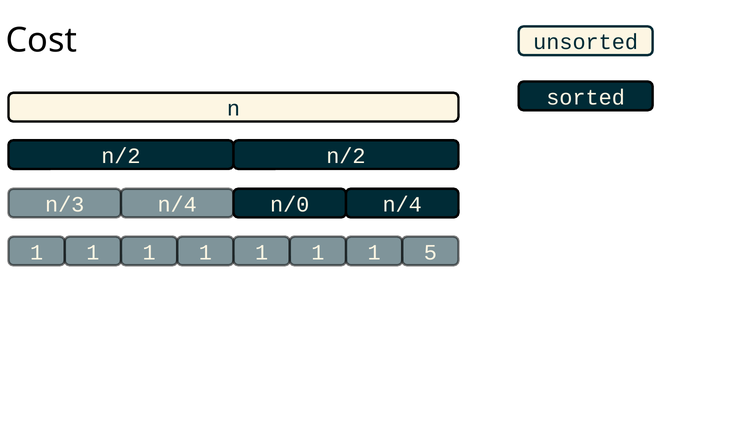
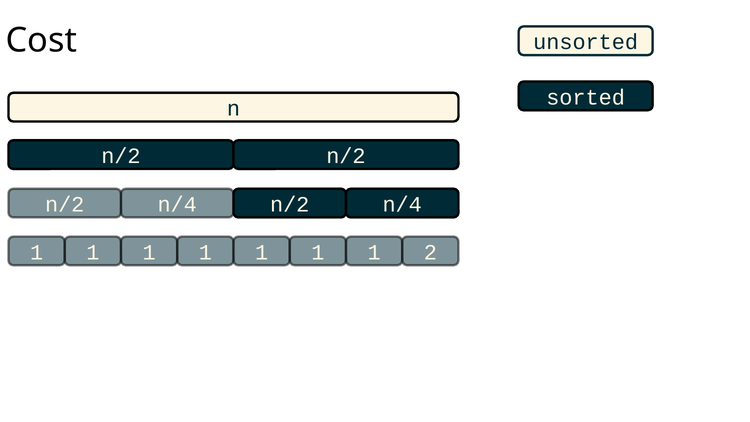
n/3 at (65, 205): n/3 -> n/2
n/0 at (290, 205): n/0 -> n/2
5: 5 -> 2
